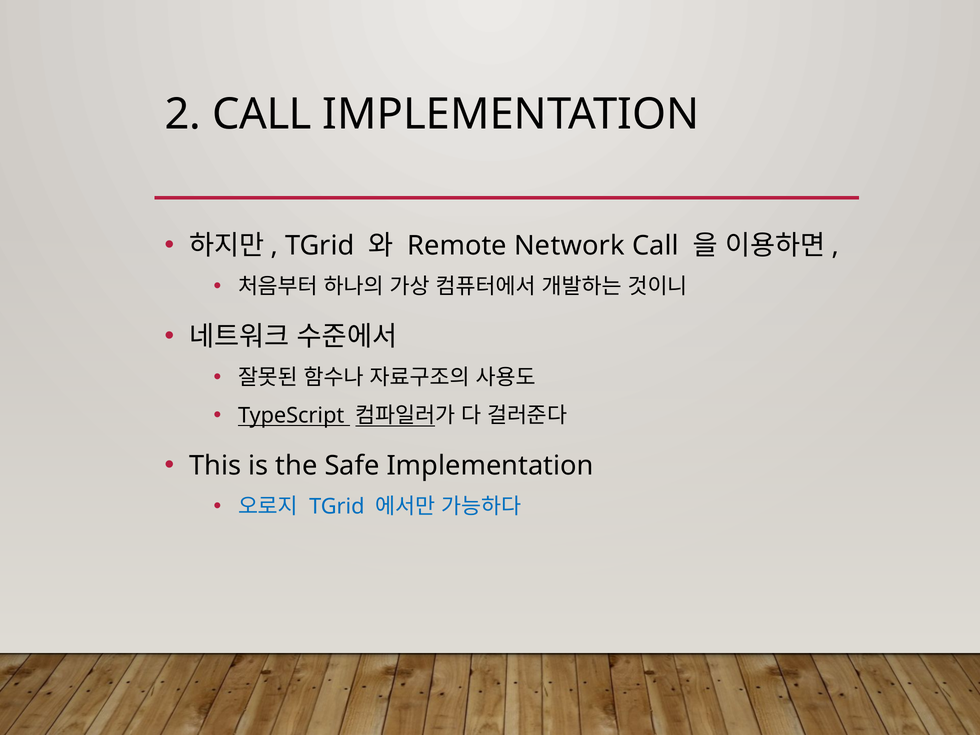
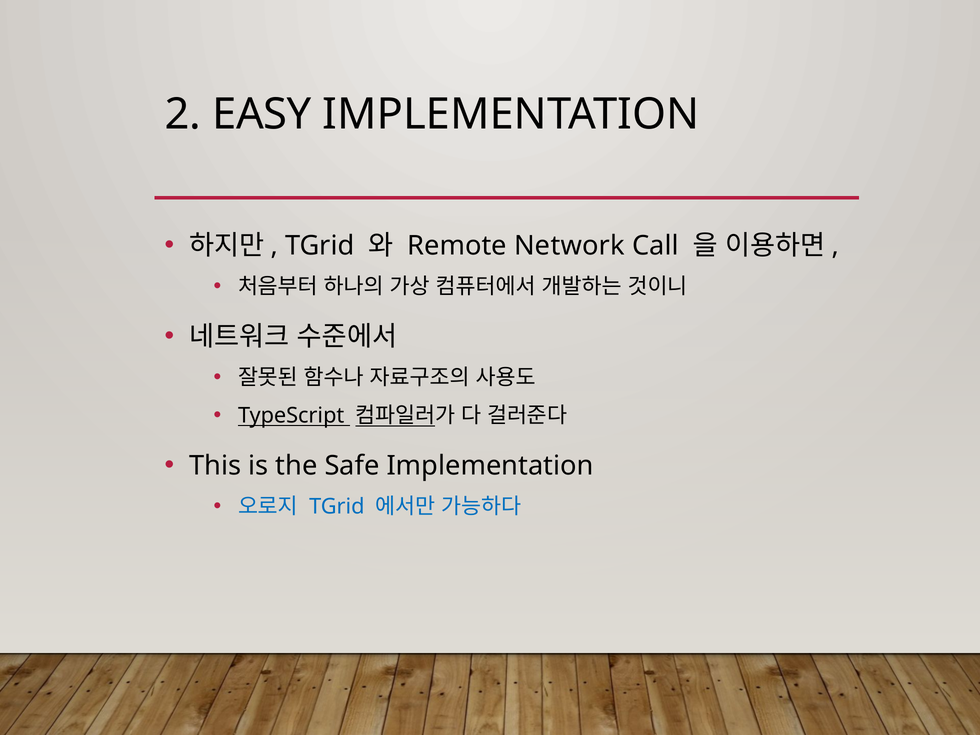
2 CALL: CALL -> EASY
